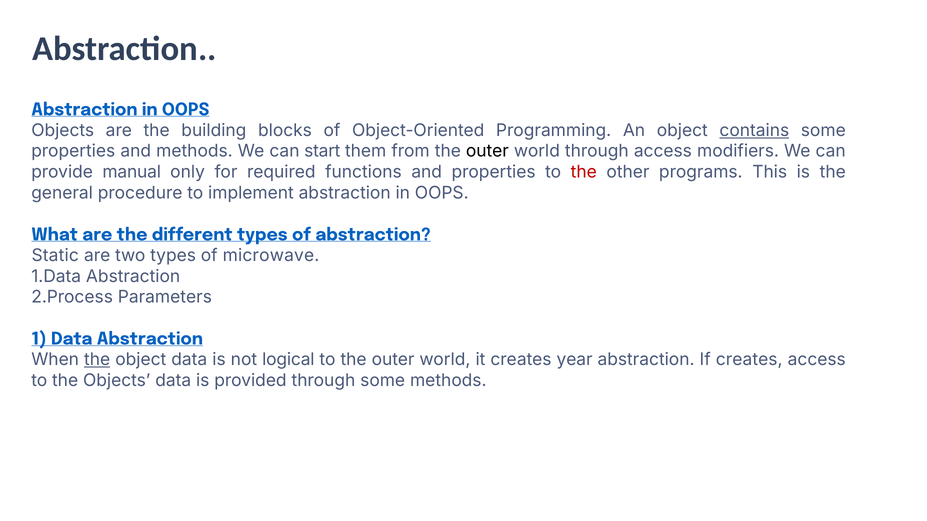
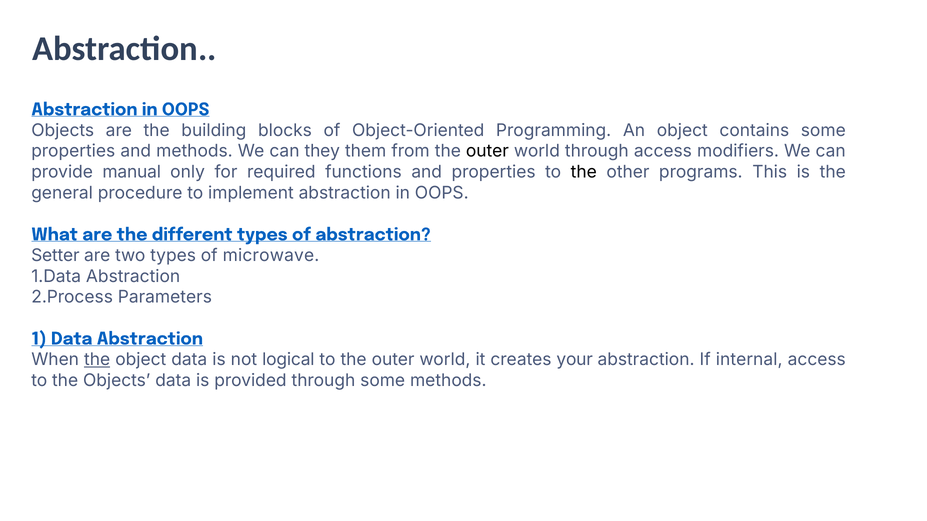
contains underline: present -> none
start: start -> they
the at (584, 172) colour: red -> black
Static: Static -> Setter
year: year -> your
If creates: creates -> internal
